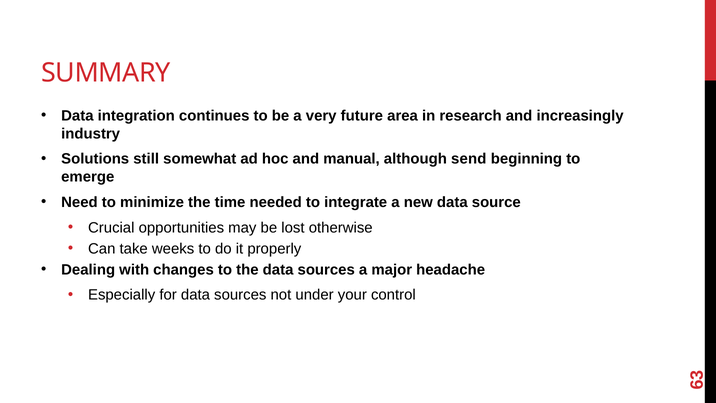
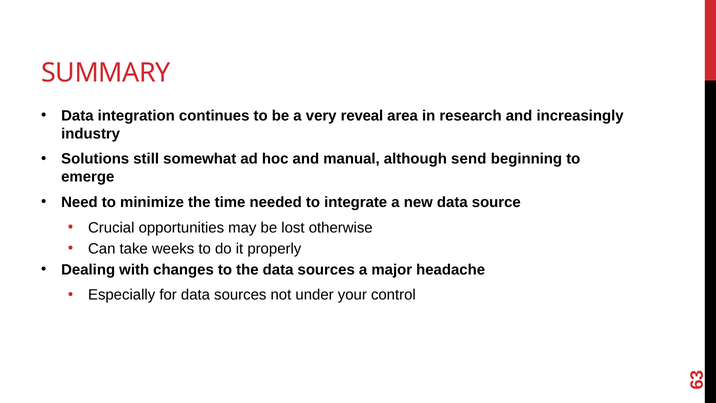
future: future -> reveal
